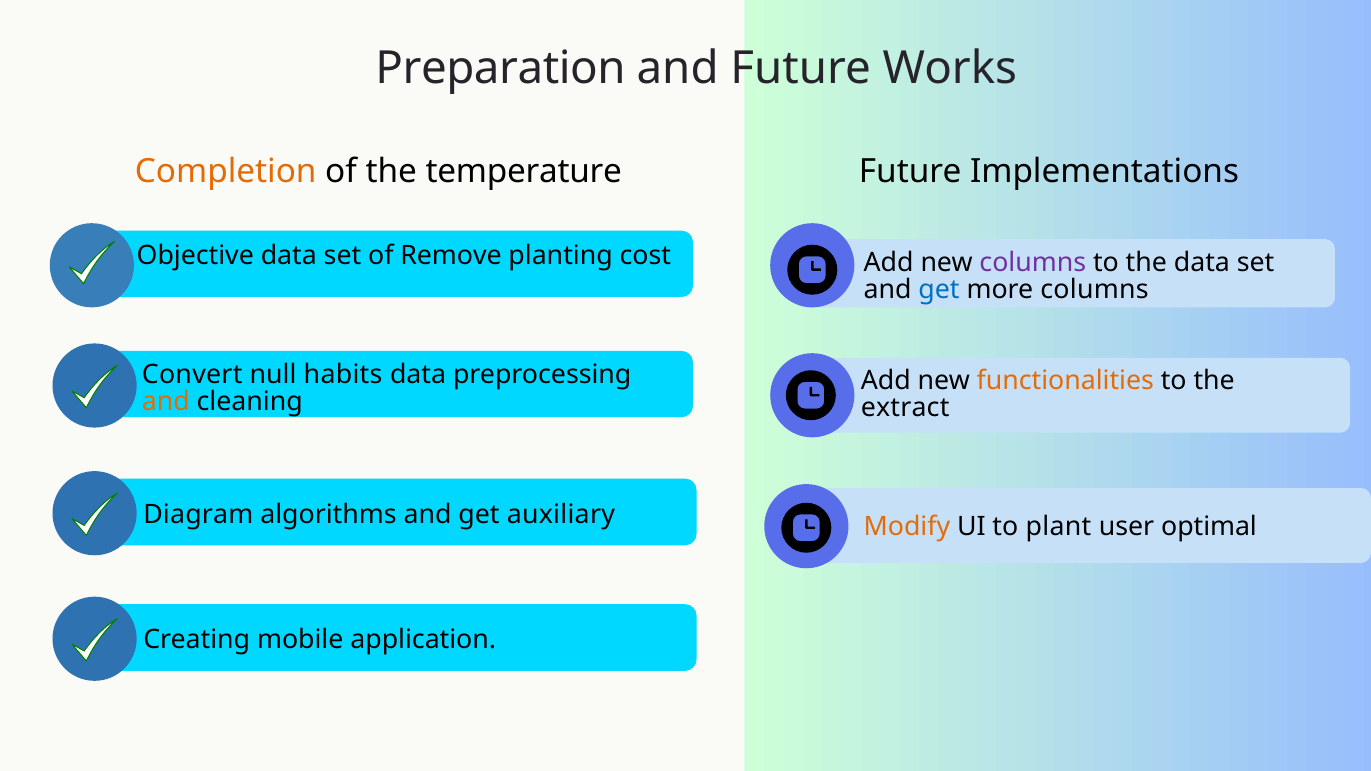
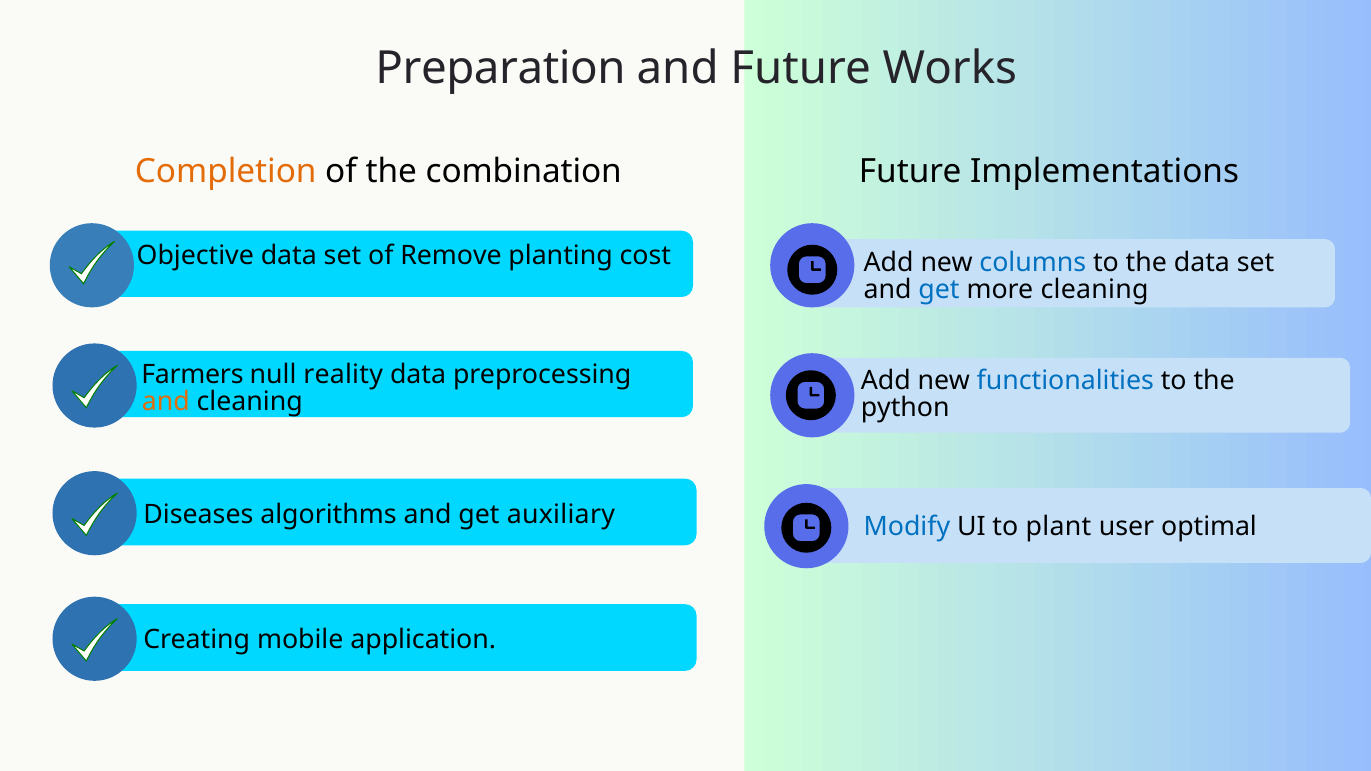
temperature: temperature -> combination
columns at (1033, 263) colour: purple -> blue
more columns: columns -> cleaning
Convert: Convert -> Farmers
habits: habits -> reality
functionalities colour: orange -> blue
extract: extract -> python
Diagram: Diagram -> Diseases
Modify colour: orange -> blue
